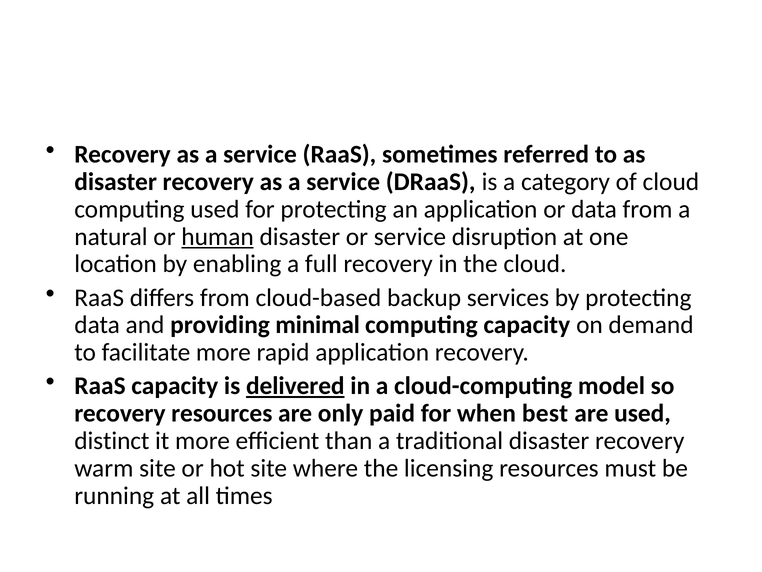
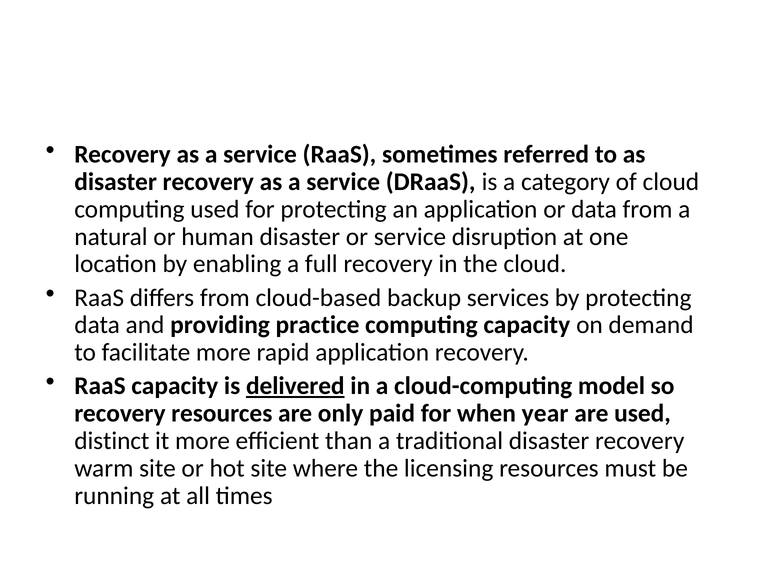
human underline: present -> none
minimal: minimal -> practice
best: best -> year
